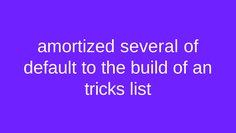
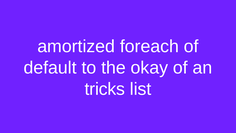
several: several -> foreach
build: build -> okay
